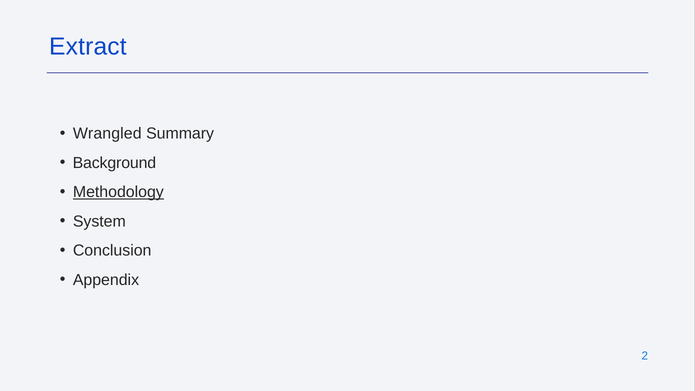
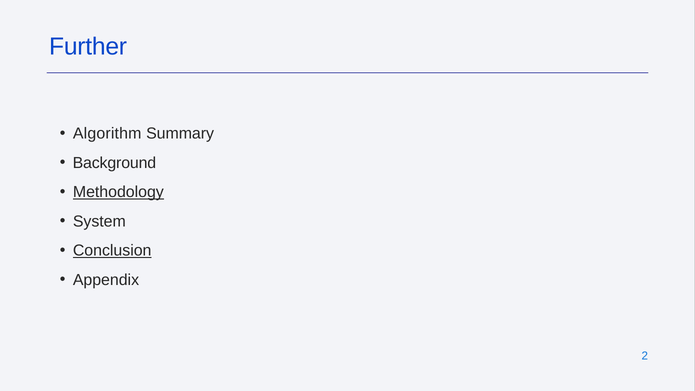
Extract: Extract -> Further
Wrangled: Wrangled -> Algorithm
Conclusion underline: none -> present
